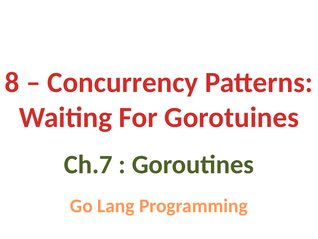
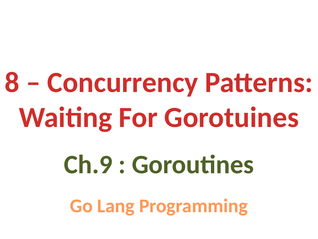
Ch.7: Ch.7 -> Ch.9
